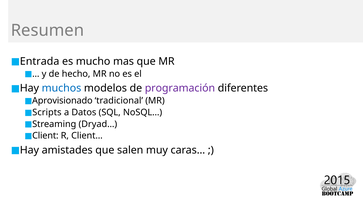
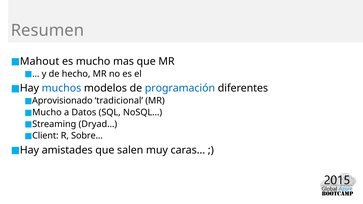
Entrada: Entrada -> Mahout
programación colour: purple -> blue
Scripts at (47, 112): Scripts -> Mucho
Client…: Client… -> Sobre…
